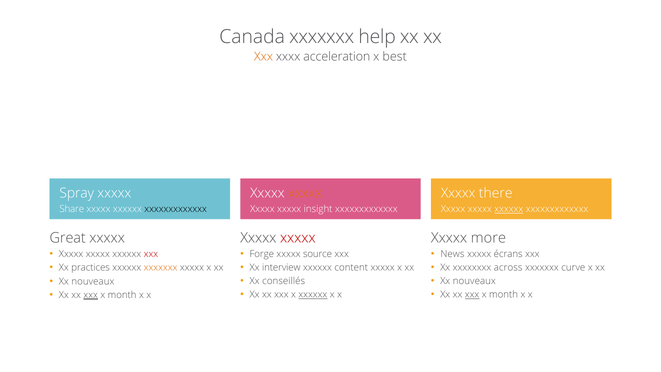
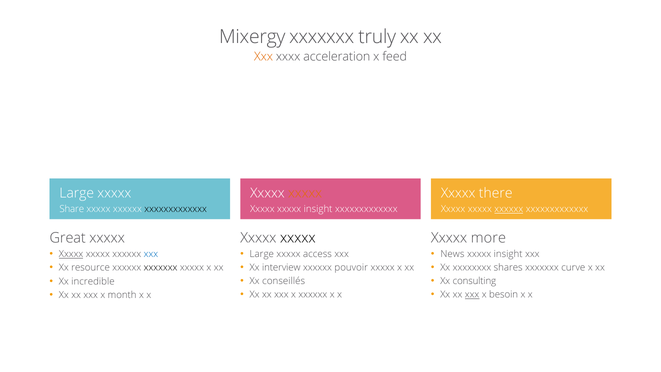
Canada: Canada -> Mixergy
help: help -> truly
best: best -> feed
Spray at (77, 193): Spray -> Large
xxxxx at (298, 238) colour: red -> black
Xxxxx at (71, 254) underline: none -> present
xxx at (151, 254) colour: red -> blue
Forge at (262, 254): Forge -> Large
source: source -> access
écrans at (508, 254): écrans -> insight
content: content -> pouvoir
across: across -> shares
practices: practices -> resource
xxxxxxx at (161, 268) colour: orange -> black
nouveaux at (474, 281): nouveaux -> consulting
nouveaux at (93, 281): nouveaux -> incredible
xxxxxx at (313, 295) underline: present -> none
month at (504, 295): month -> besoin
xxx at (91, 295) underline: present -> none
